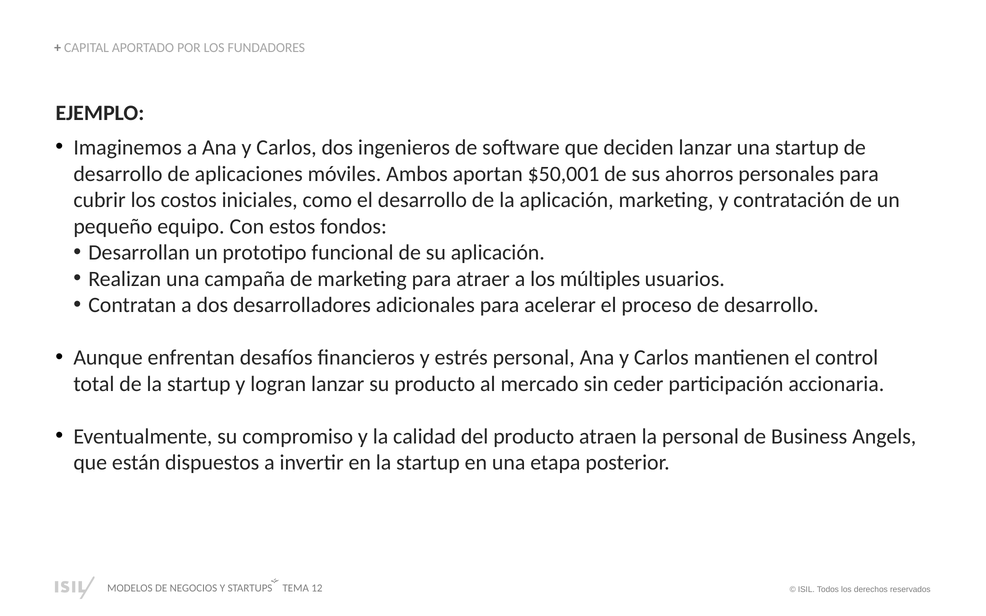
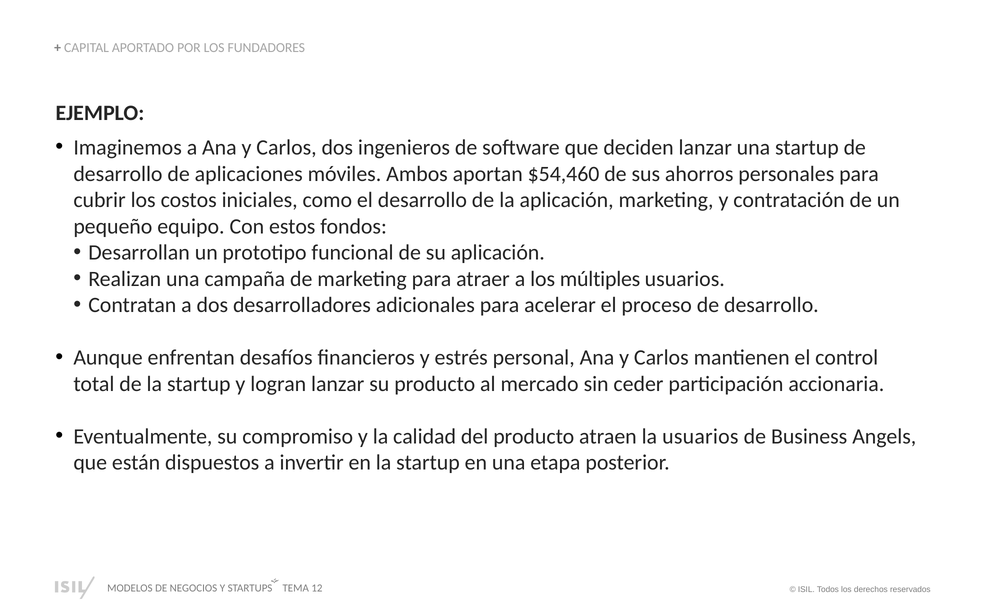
$50,001: $50,001 -> $54,460
la personal: personal -> usuarios
